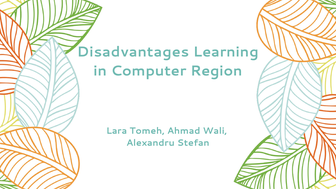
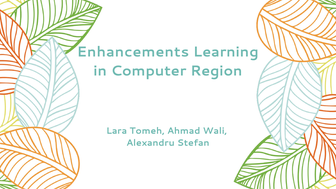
Disadvantages: Disadvantages -> Enhancements
